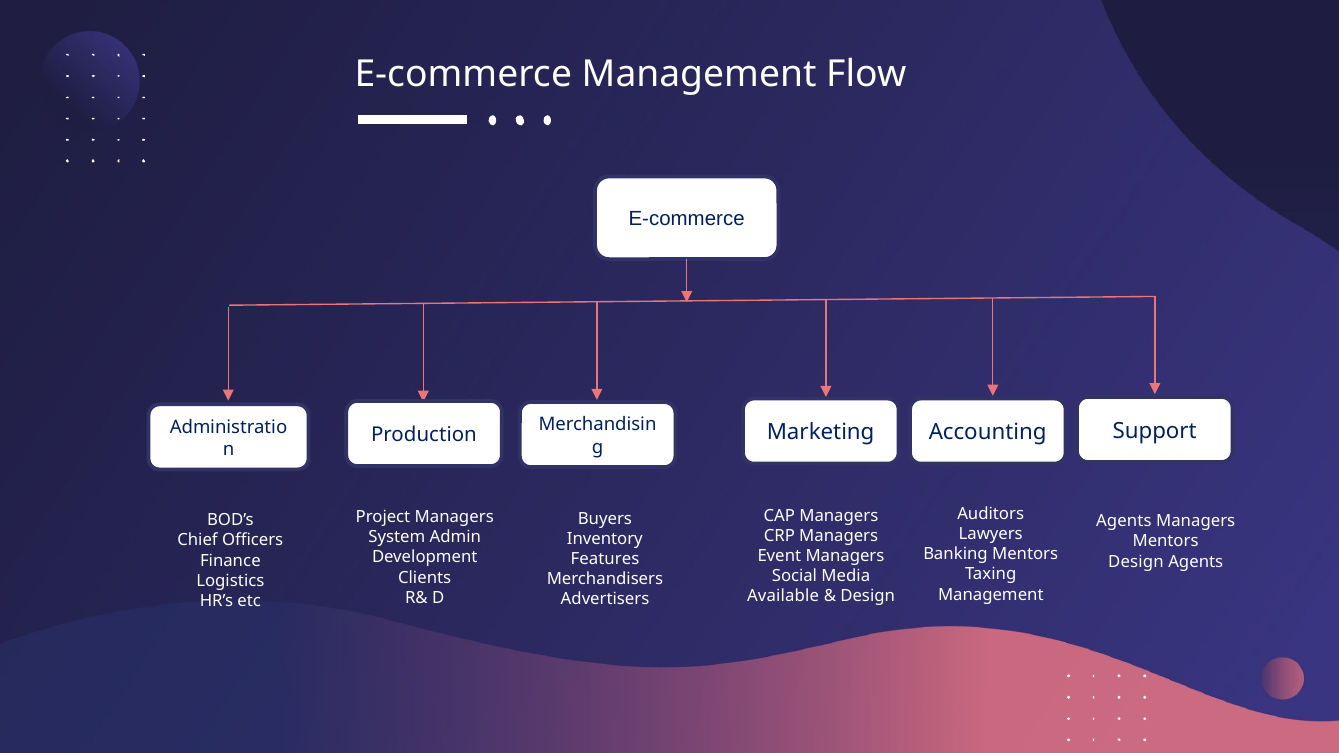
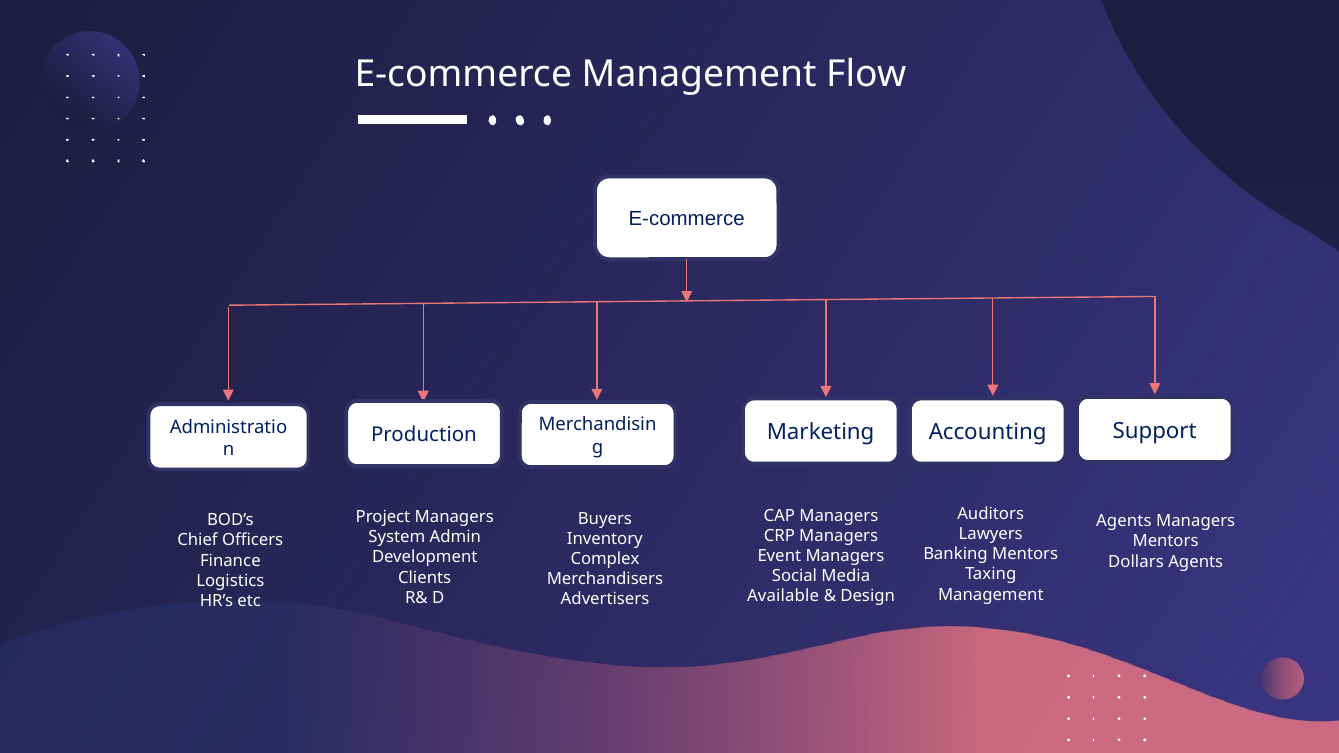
Features: Features -> Complex
Design at (1136, 562): Design -> Dollars
